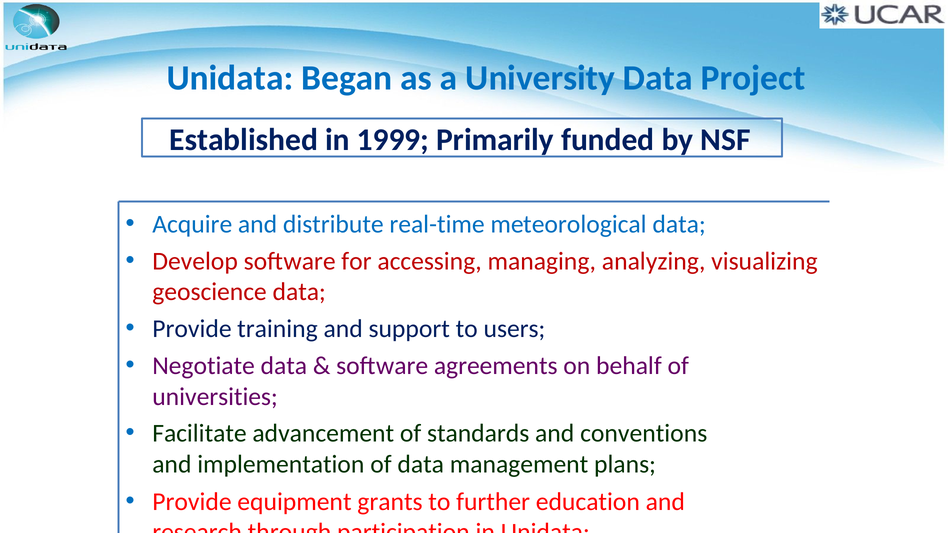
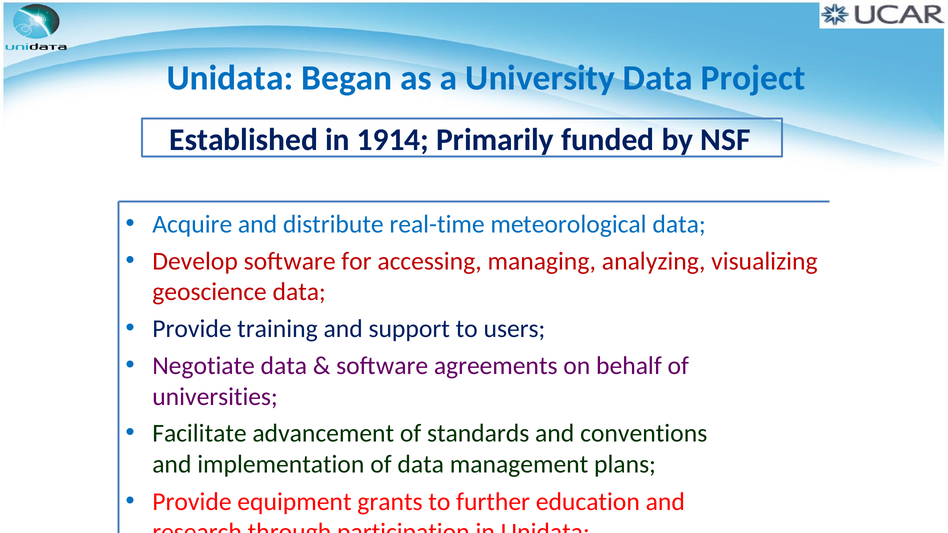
1999: 1999 -> 1914
